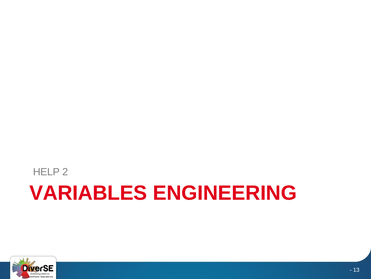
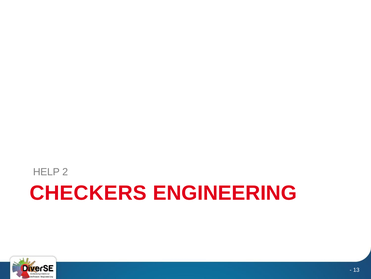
VARIABLES: VARIABLES -> CHECKERS
